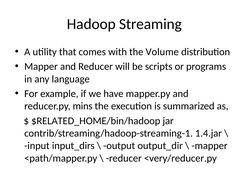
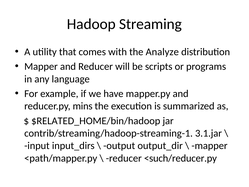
Volume: Volume -> Analyze
1.4.jar: 1.4.jar -> 3.1.jar
<very/reducer.py: <very/reducer.py -> <such/reducer.py
